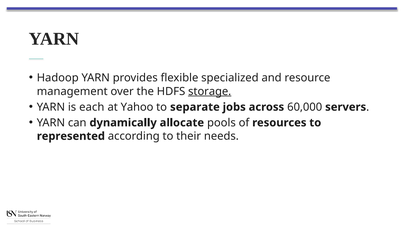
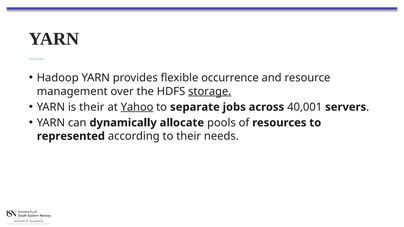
specialized: specialized -> occurrence
is each: each -> their
Yahoo underline: none -> present
60,000: 60,000 -> 40,001
